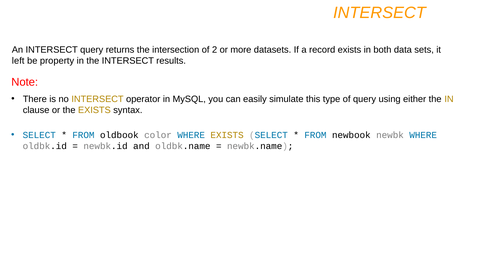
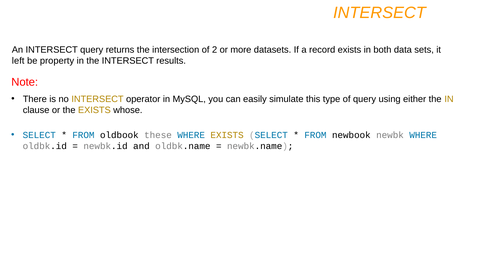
syntax: syntax -> whose
color: color -> these
